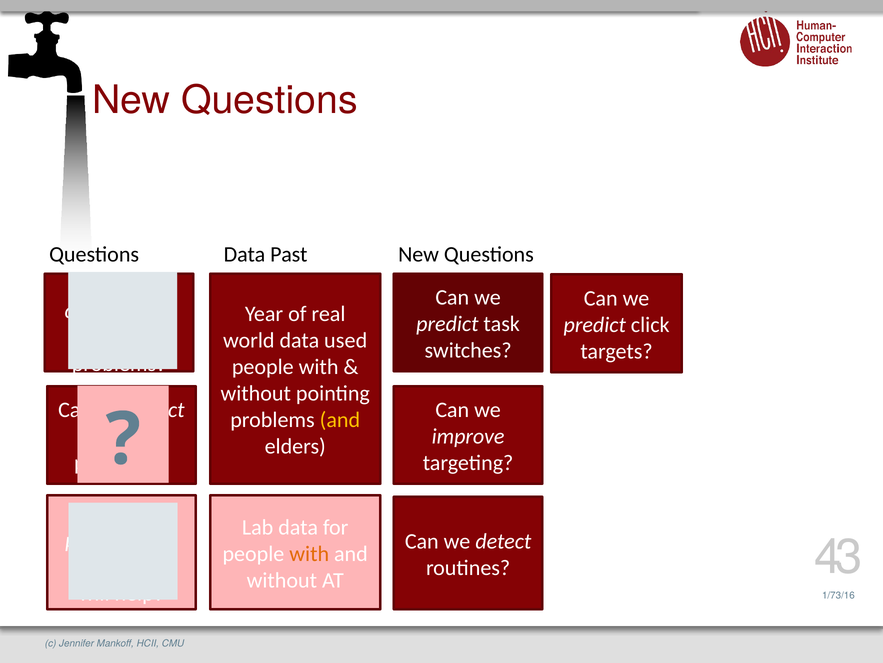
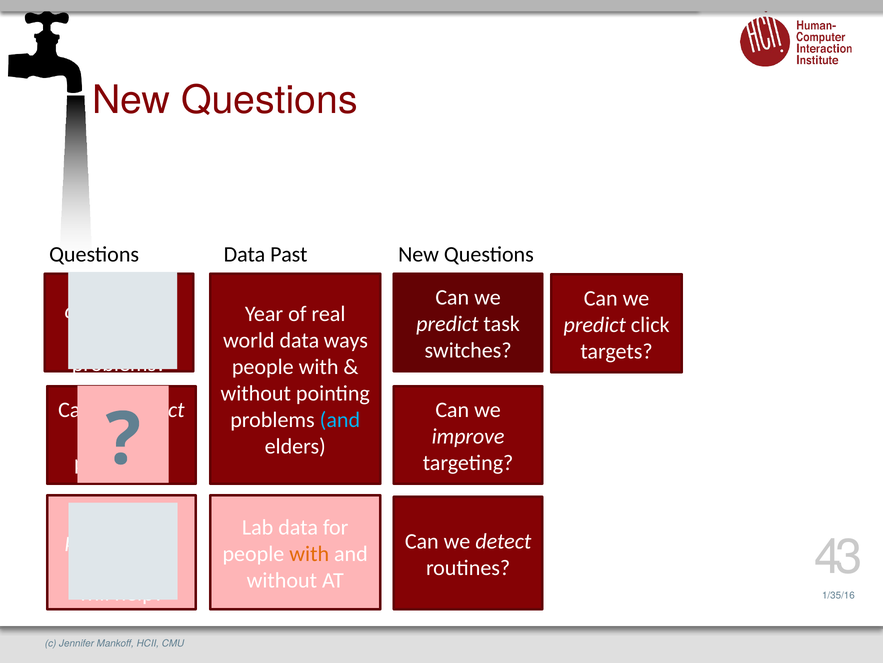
used: used -> ways
and at (340, 420) colour: yellow -> light blue
1/73/16: 1/73/16 -> 1/35/16
